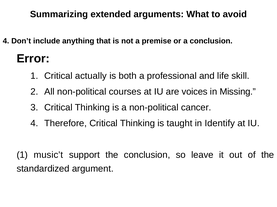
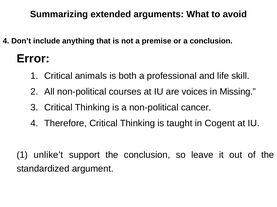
actually: actually -> animals
Identify: Identify -> Cogent
music’t: music’t -> unlike’t
